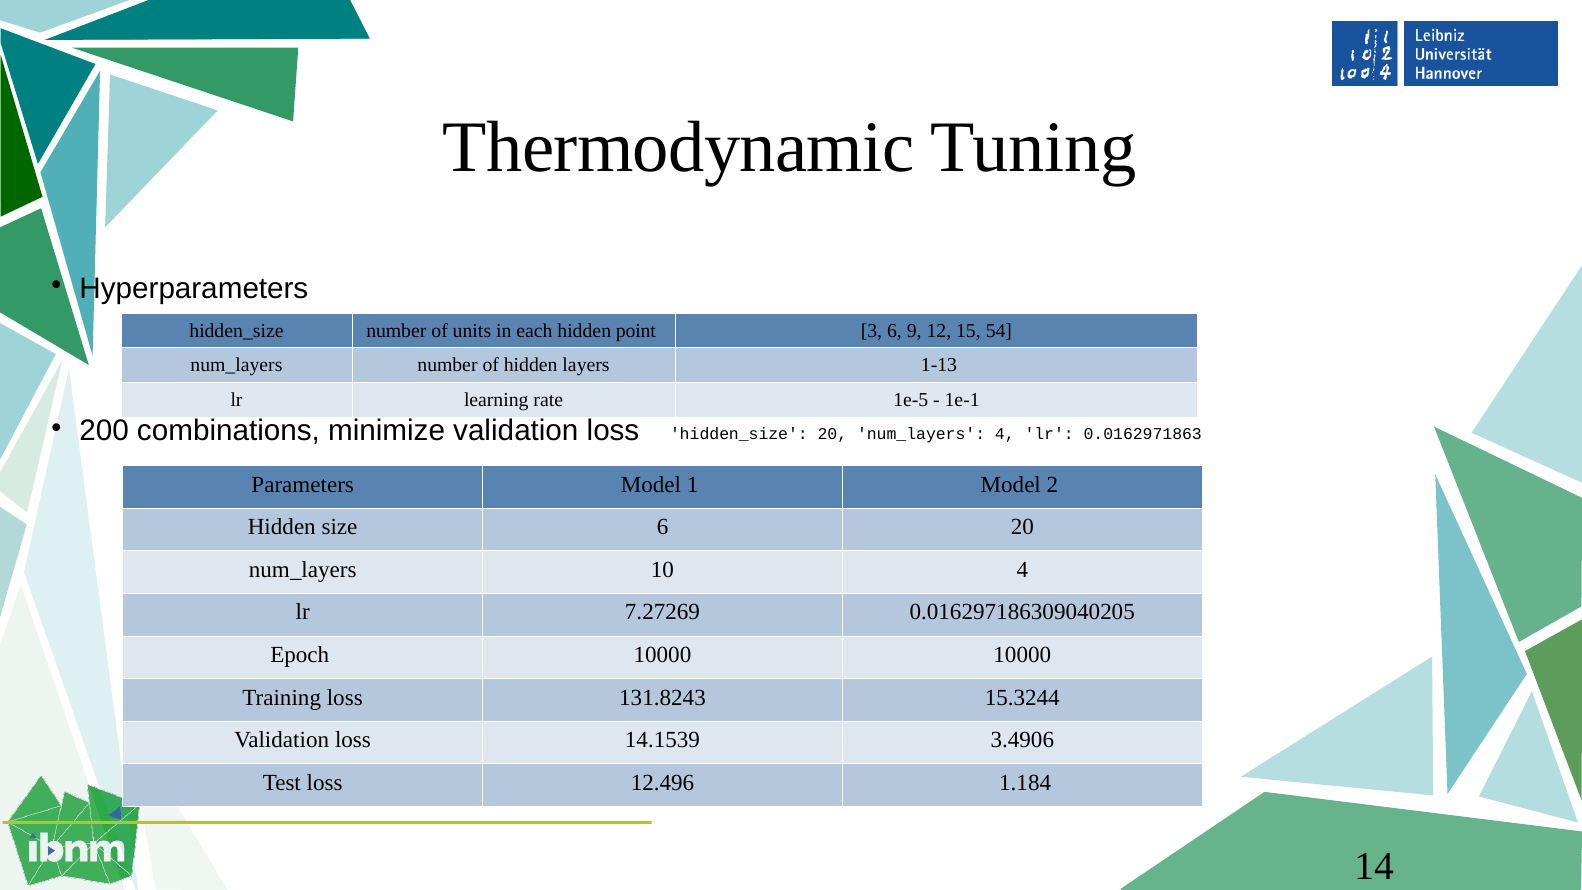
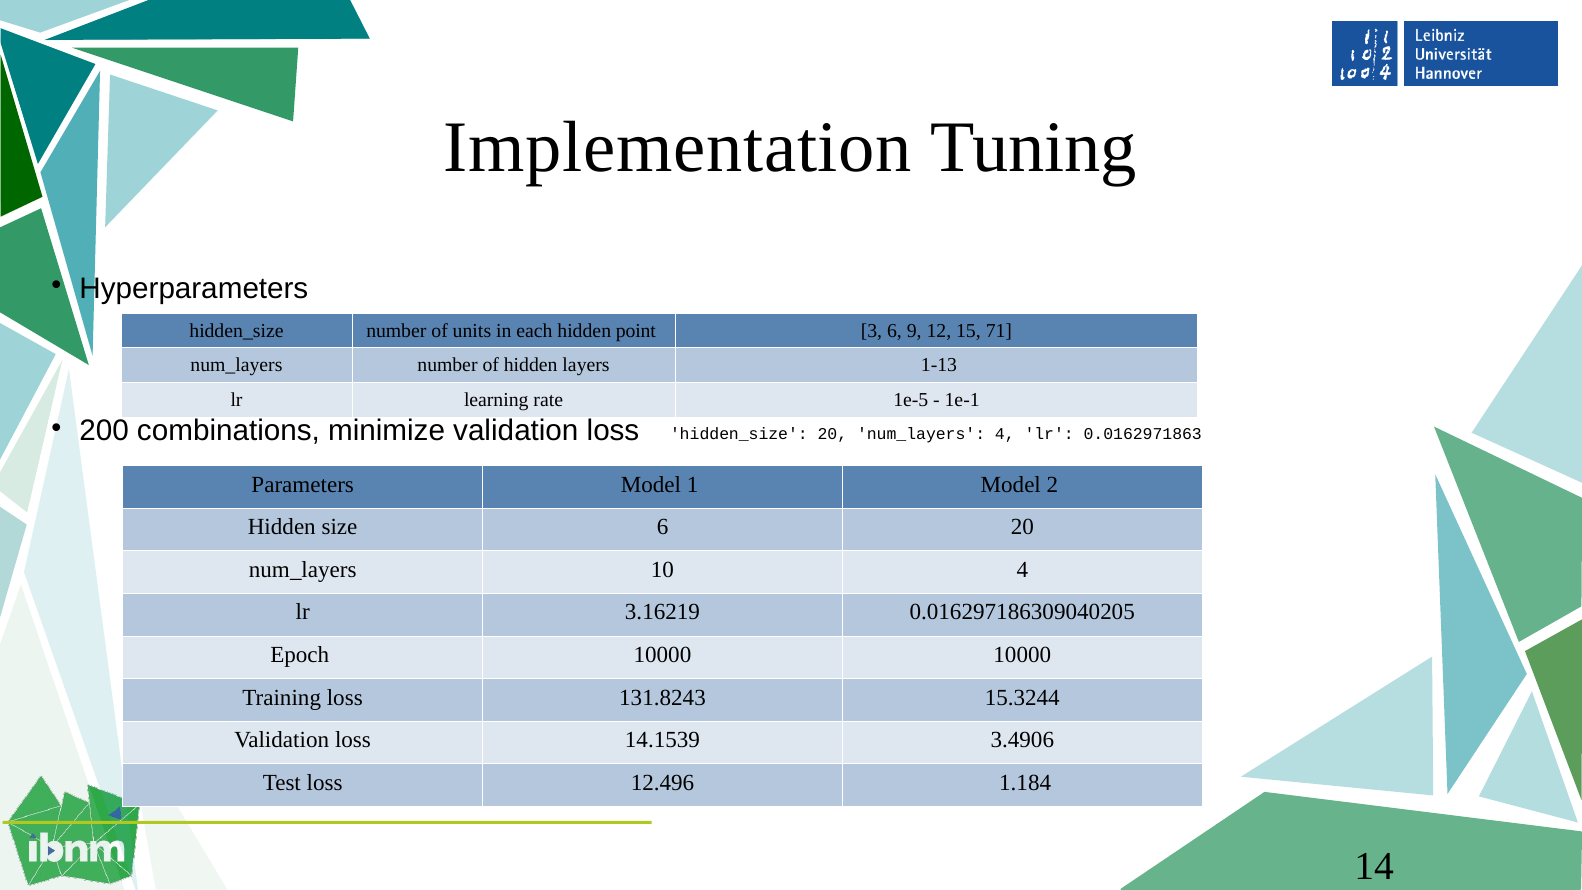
Thermodynamic: Thermodynamic -> Implementation
54: 54 -> 71
7.27269: 7.27269 -> 3.16219
